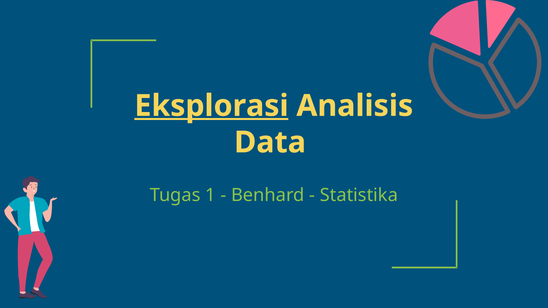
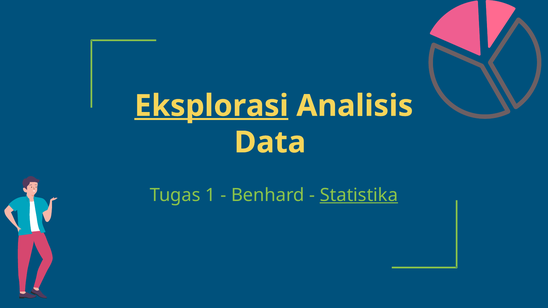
Statistika underline: none -> present
